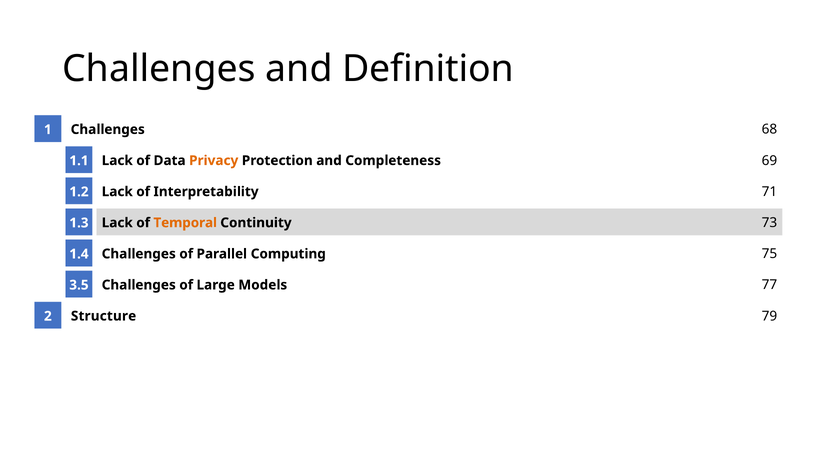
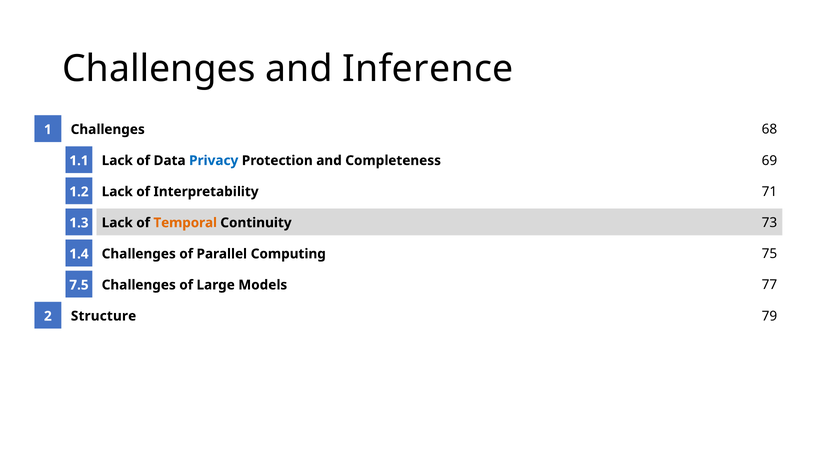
Definition: Definition -> Inference
Privacy colour: orange -> blue
3.5: 3.5 -> 7.5
